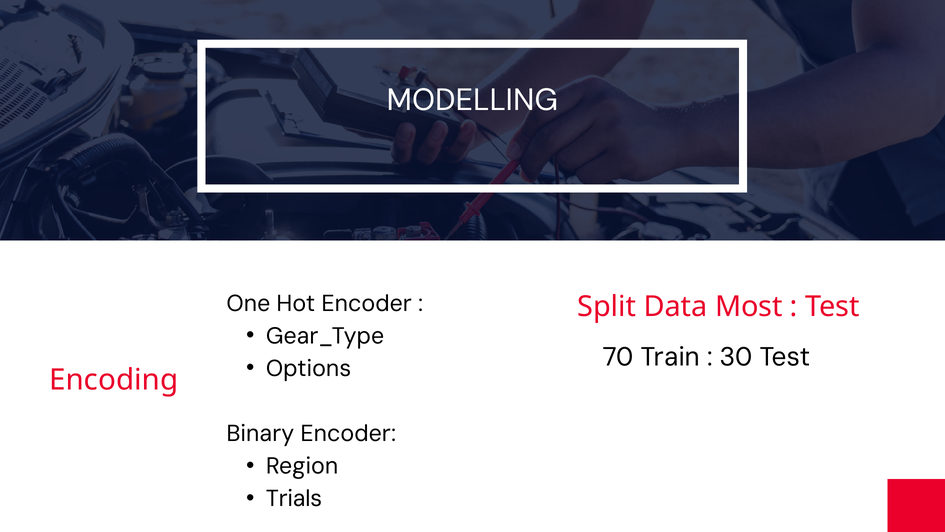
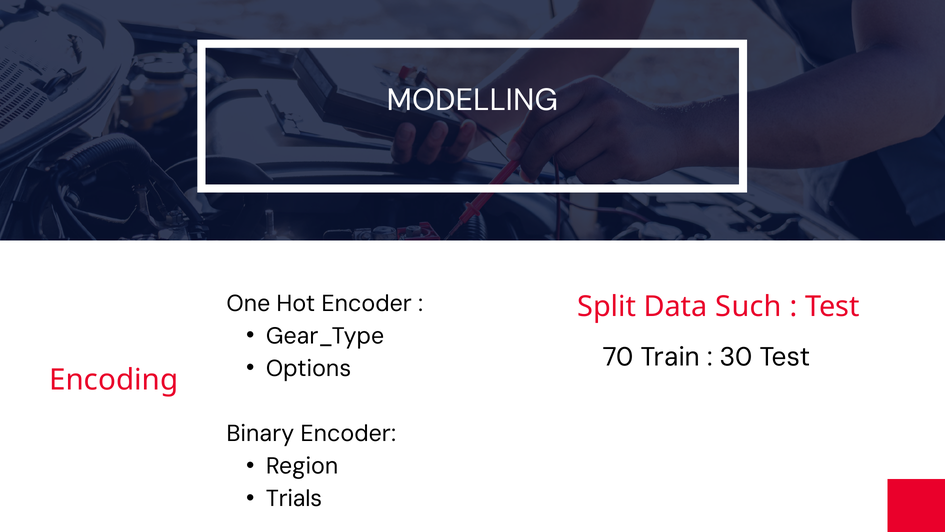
Most: Most -> Such
